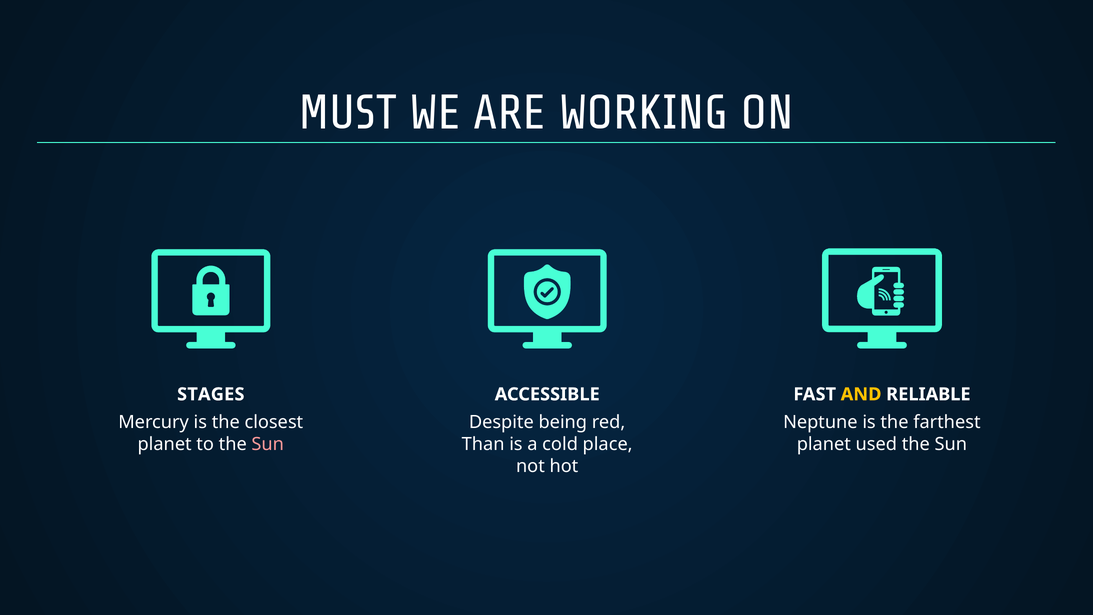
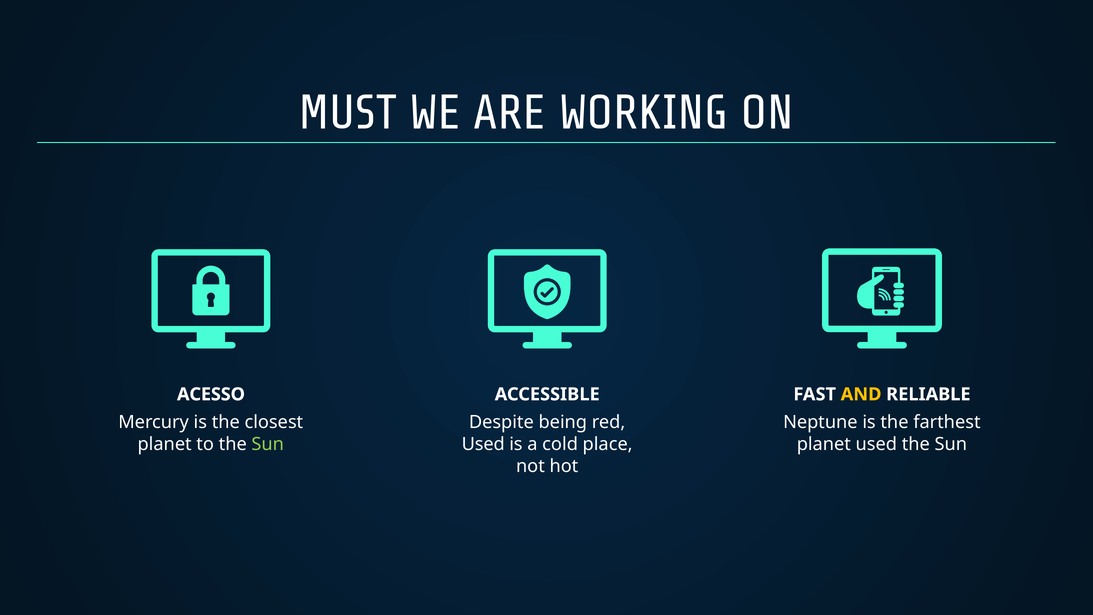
STAGES: STAGES -> ACESSO
Sun at (268, 444) colour: pink -> light green
Than at (483, 444): Than -> Used
